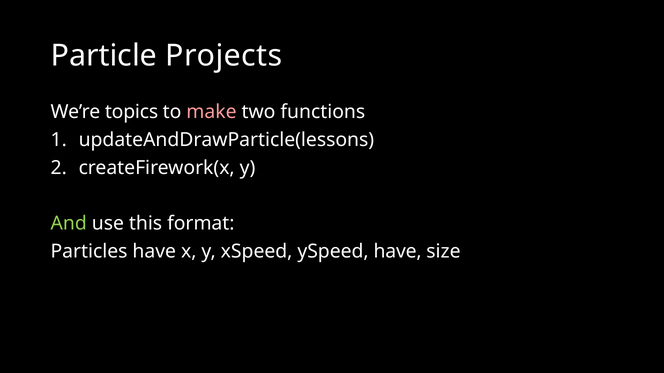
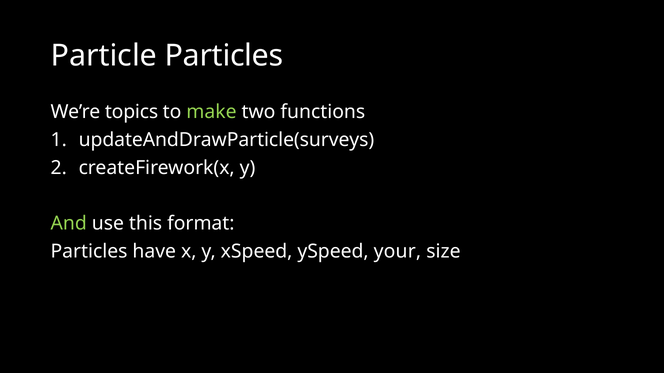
Particle Projects: Projects -> Particles
make colour: pink -> light green
updateAndDrawParticle(lessons: updateAndDrawParticle(lessons -> updateAndDrawParticle(surveys
ySpeed have: have -> your
